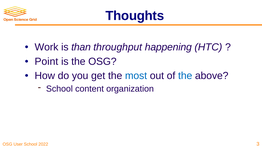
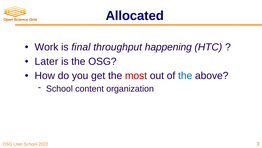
Thoughts: Thoughts -> Allocated
than: than -> final
Point: Point -> Later
most colour: blue -> red
